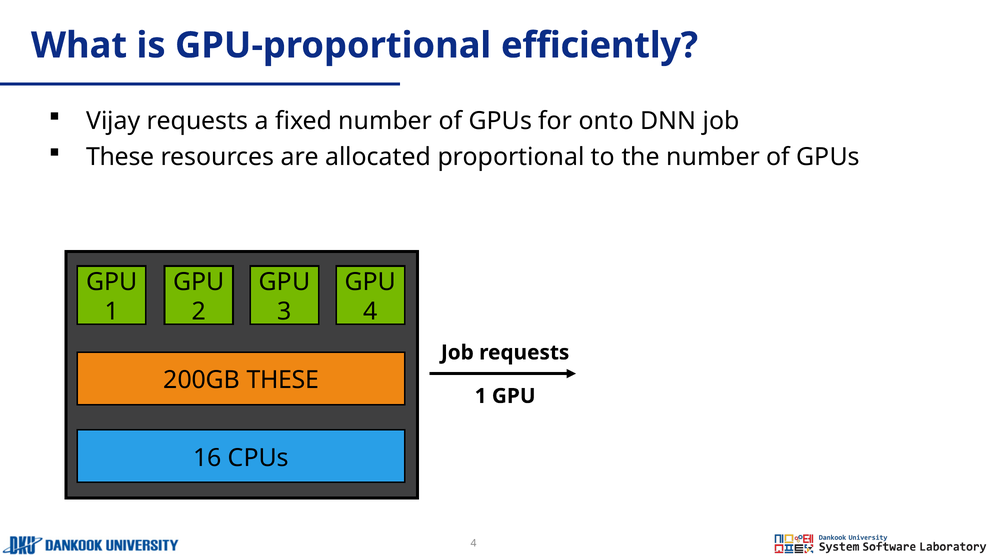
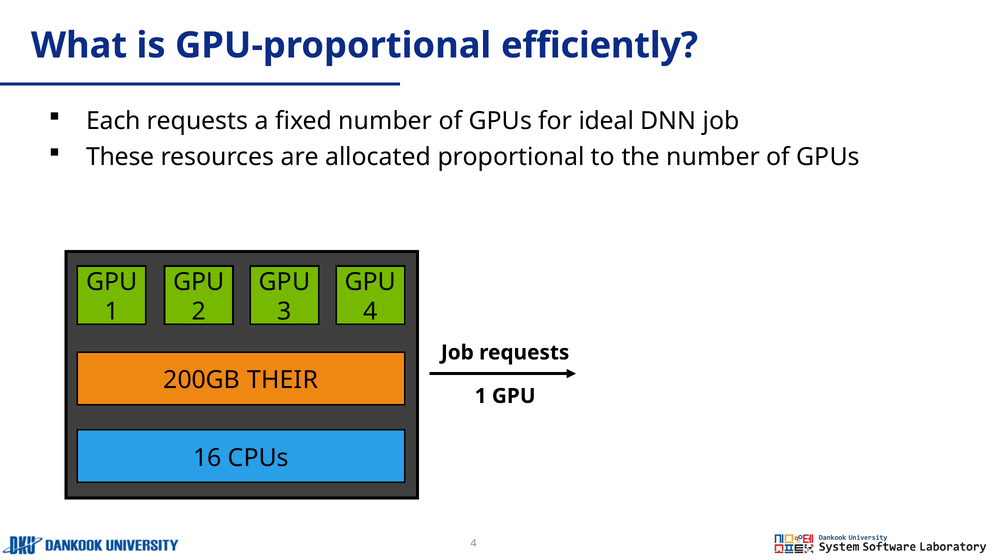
Vijay: Vijay -> Each
onto: onto -> ideal
200GB THESE: THESE -> THEIR
